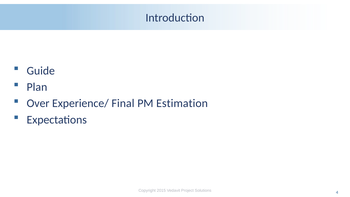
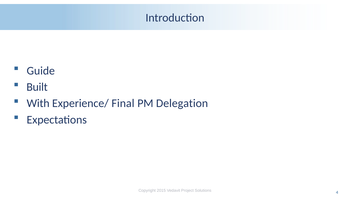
Plan: Plan -> Built
Over: Over -> With
Estimation: Estimation -> Delegation
